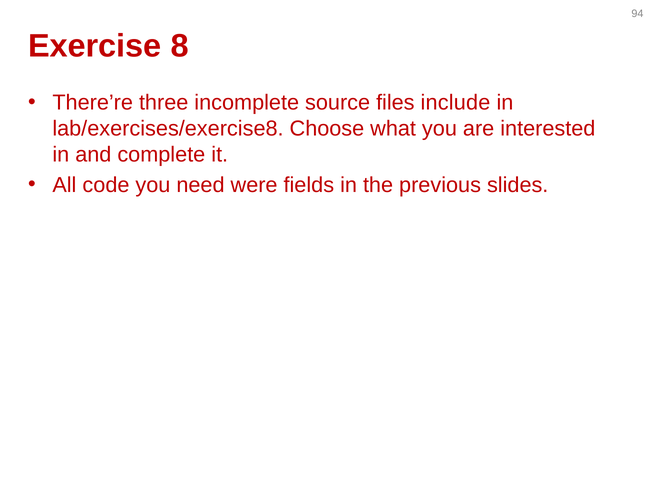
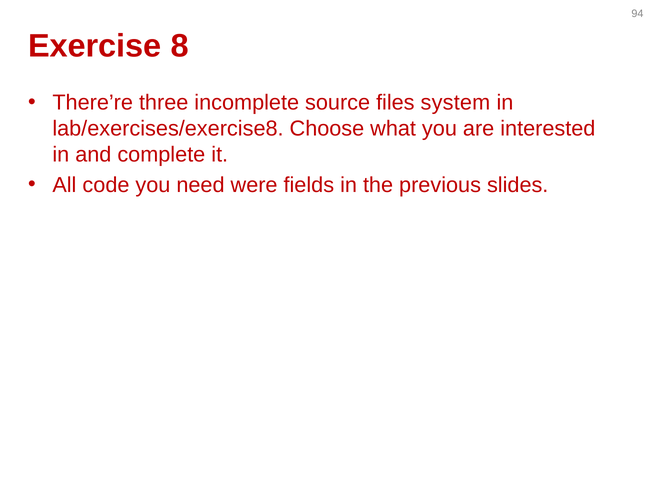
include: include -> system
